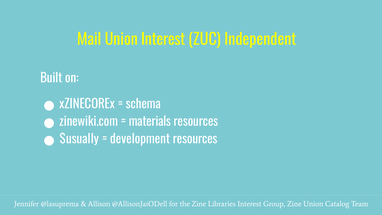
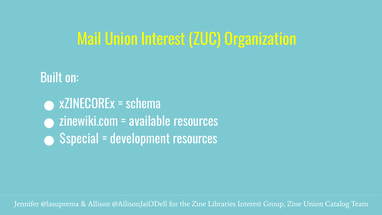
Independent: Independent -> Organization
materials: materials -> available
$usually: $usually -> $special
